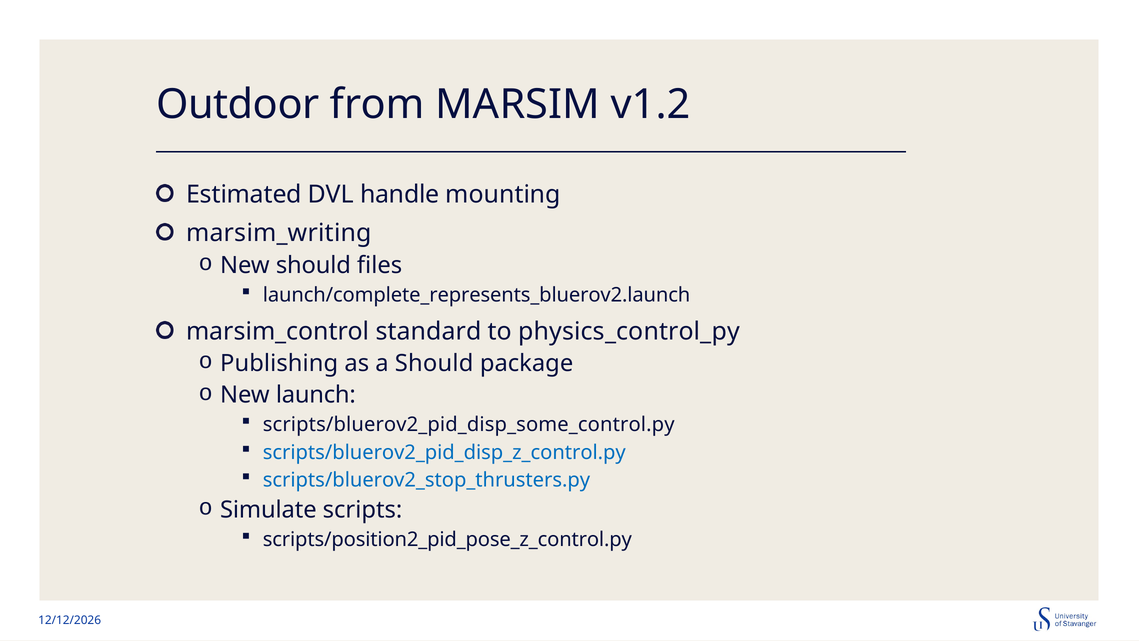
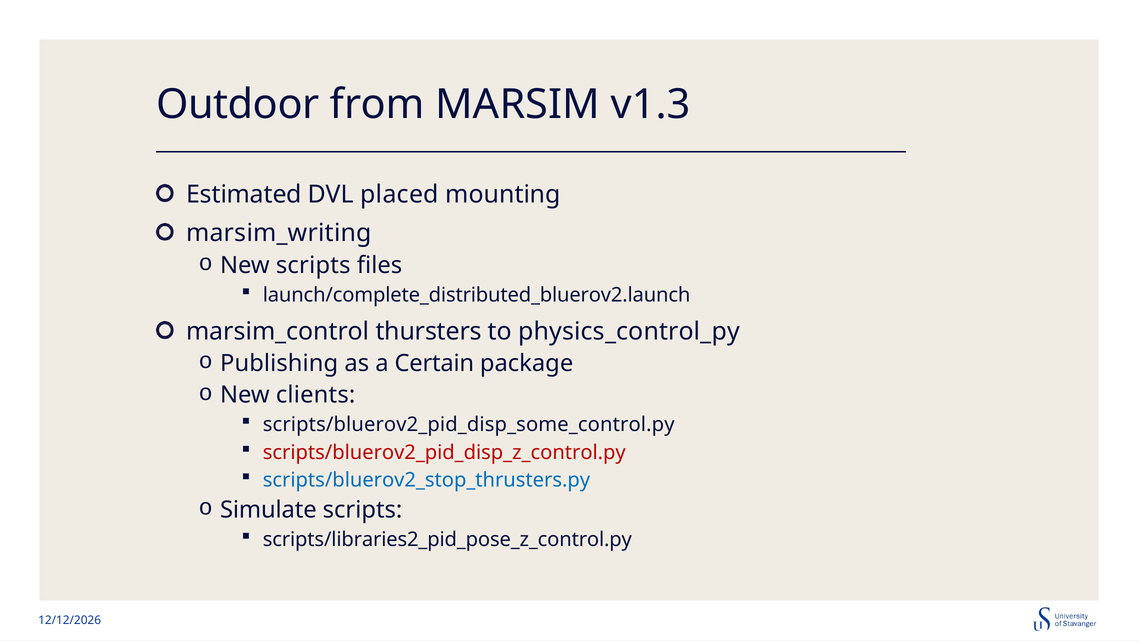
v1.2: v1.2 -> v1.3
handle: handle -> placed
New should: should -> scripts
launch/complete_represents_bluerov2.launch: launch/complete_represents_bluerov2.launch -> launch/complete_distributed_bluerov2.launch
standard: standard -> thursters
a Should: Should -> Certain
launch: launch -> clients
scripts/bluerov2_pid_disp_z_control.py colour: blue -> red
scripts/position2_pid_pose_z_control.py: scripts/position2_pid_pose_z_control.py -> scripts/libraries2_pid_pose_z_control.py
